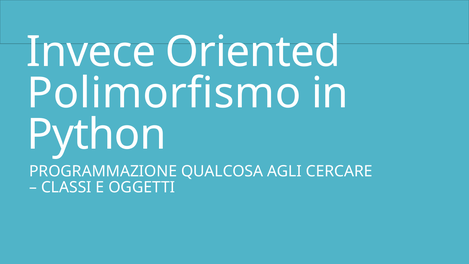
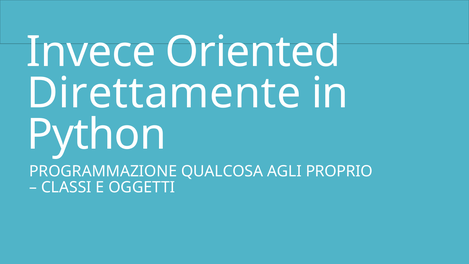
Polimorfismo: Polimorfismo -> Direttamente
CERCARE: CERCARE -> PROPRIO
